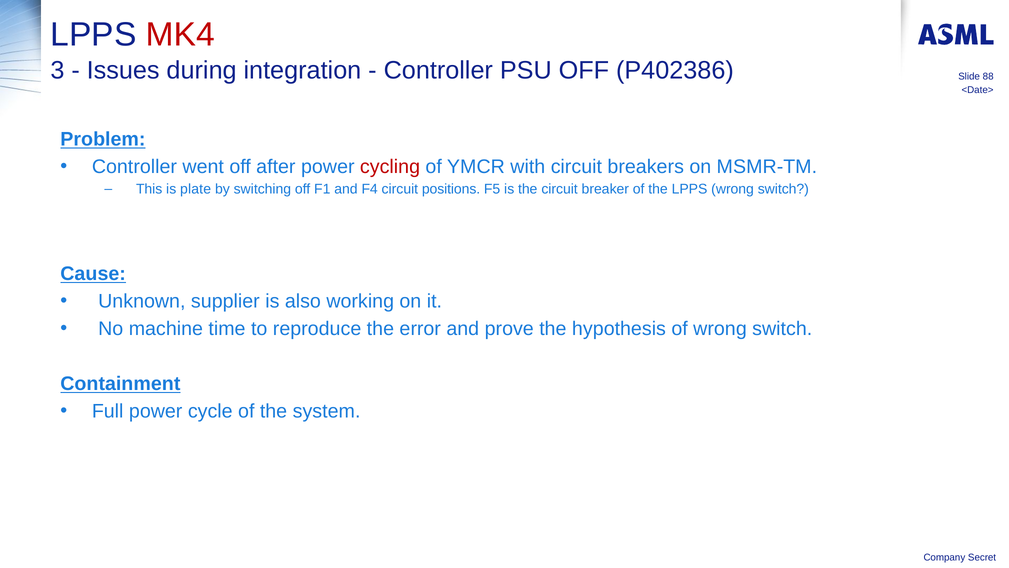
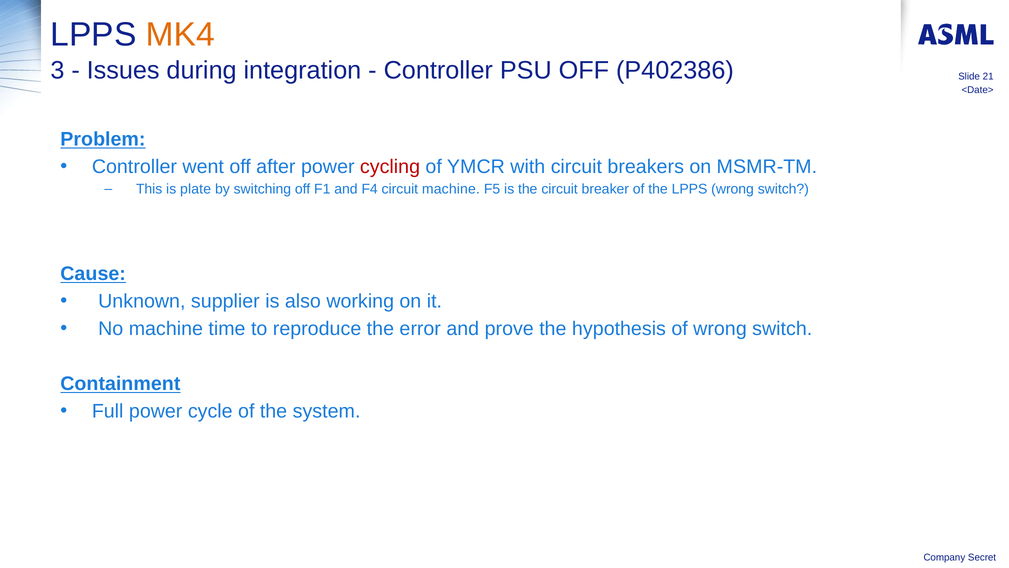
MK4 colour: red -> orange
88: 88 -> 21
circuit positions: positions -> machine
